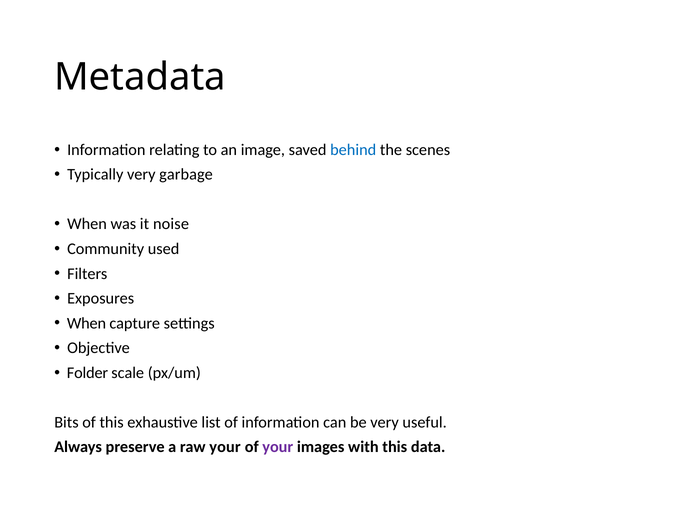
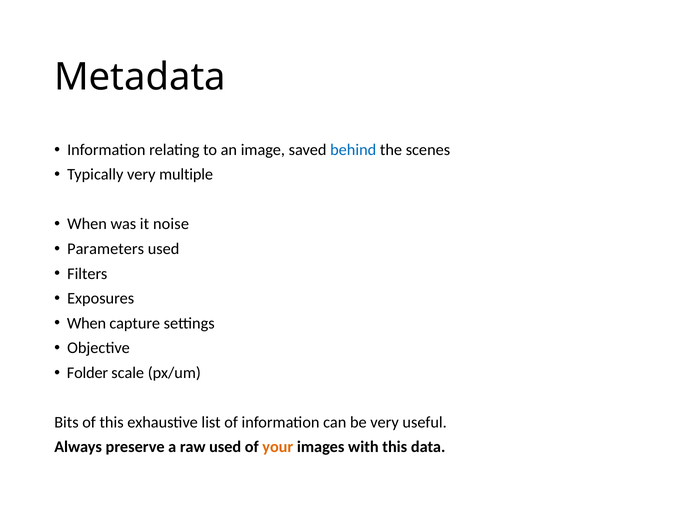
garbage: garbage -> multiple
Community: Community -> Parameters
raw your: your -> used
your at (278, 447) colour: purple -> orange
